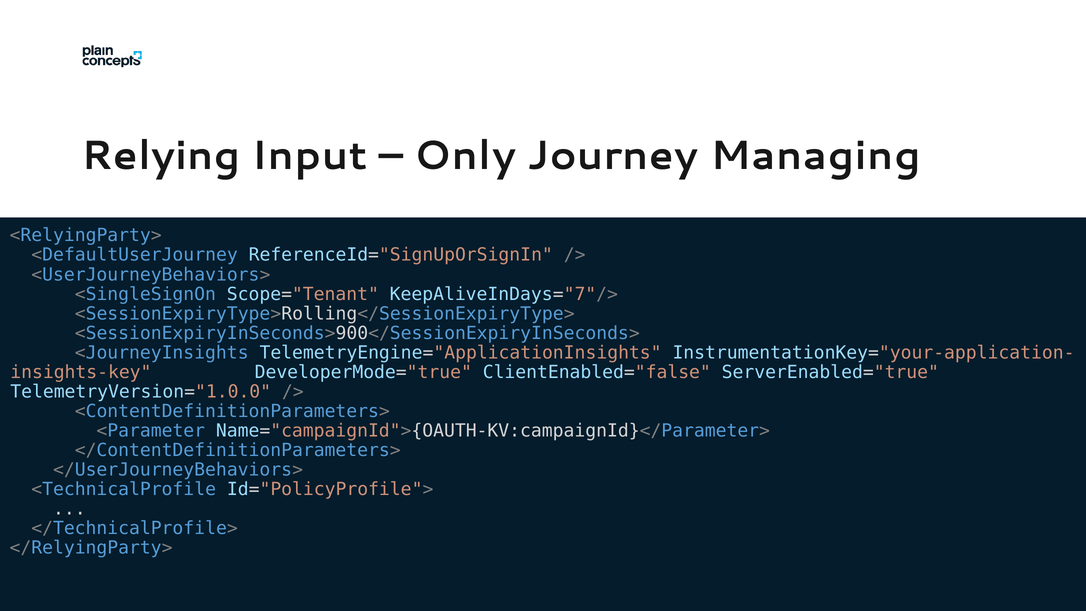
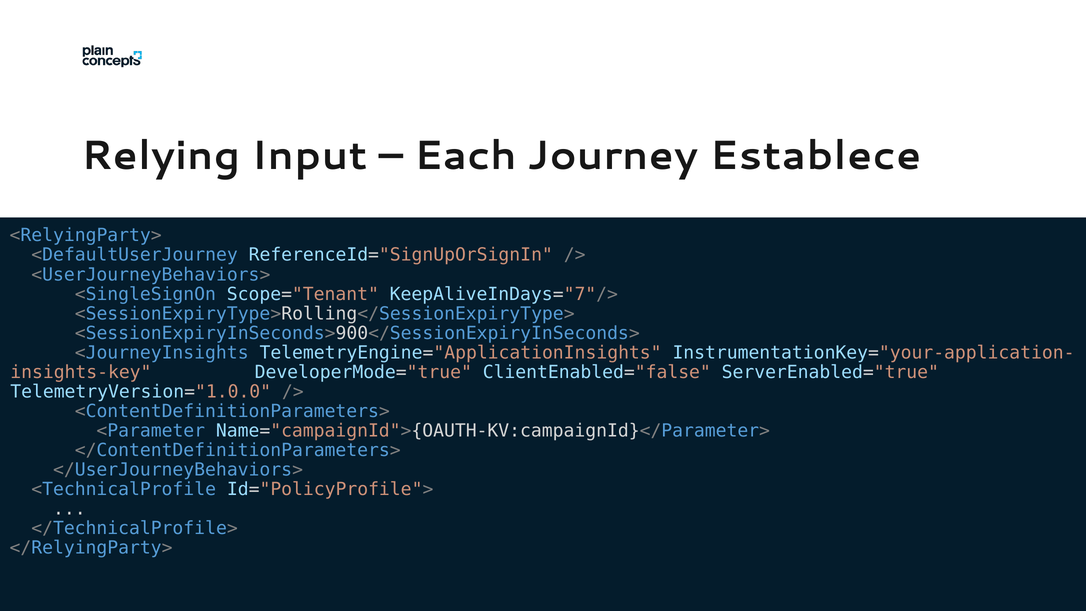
Only: Only -> Each
Managing: Managing -> Establece
